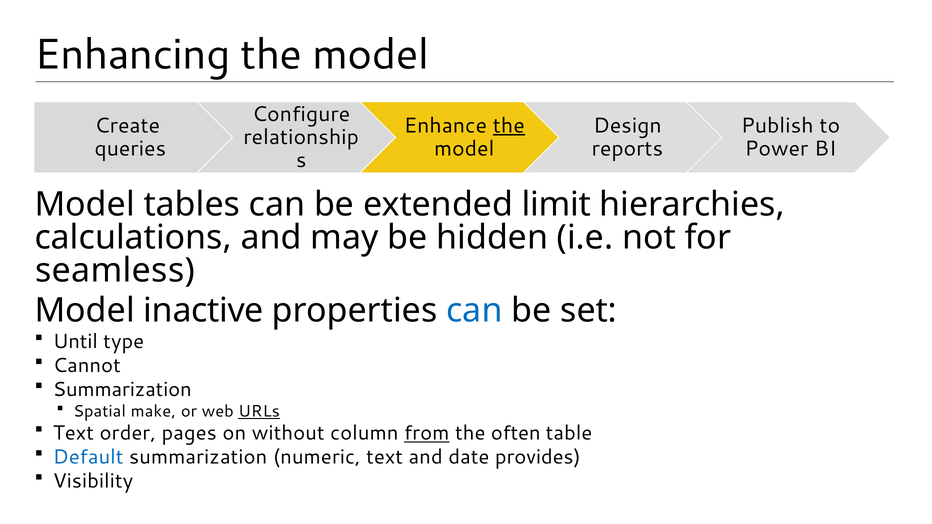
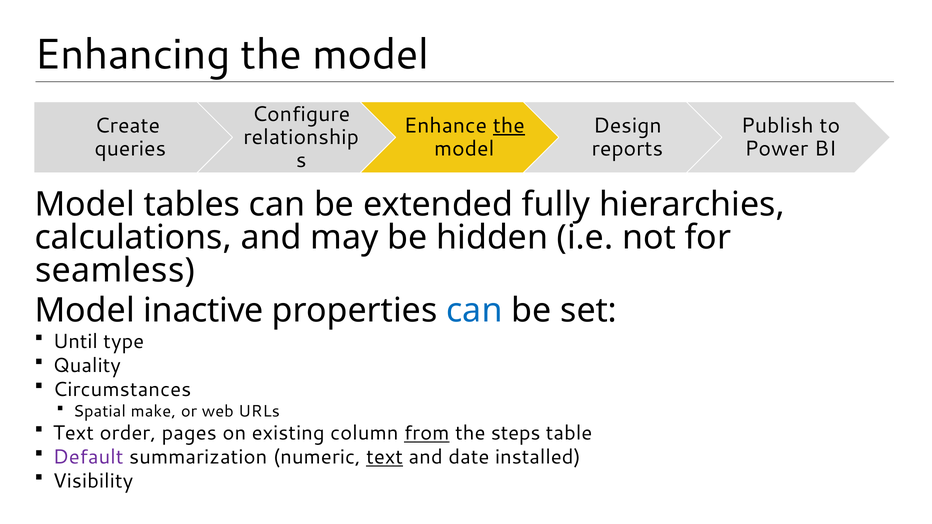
limit: limit -> fully
Cannot: Cannot -> Quality
Summarization at (122, 390): Summarization -> Circumstances
URLs underline: present -> none
without: without -> existing
often: often -> steps
Default colour: blue -> purple
text at (385, 457) underline: none -> present
provides: provides -> installed
